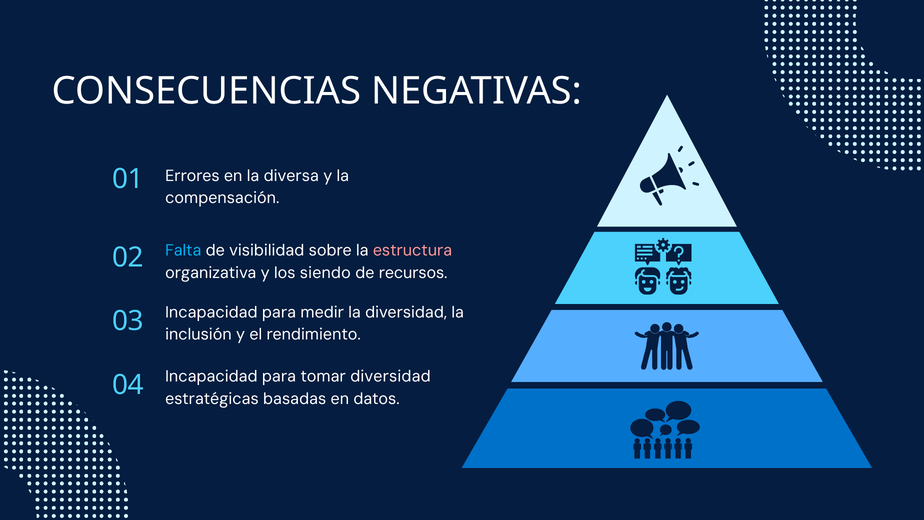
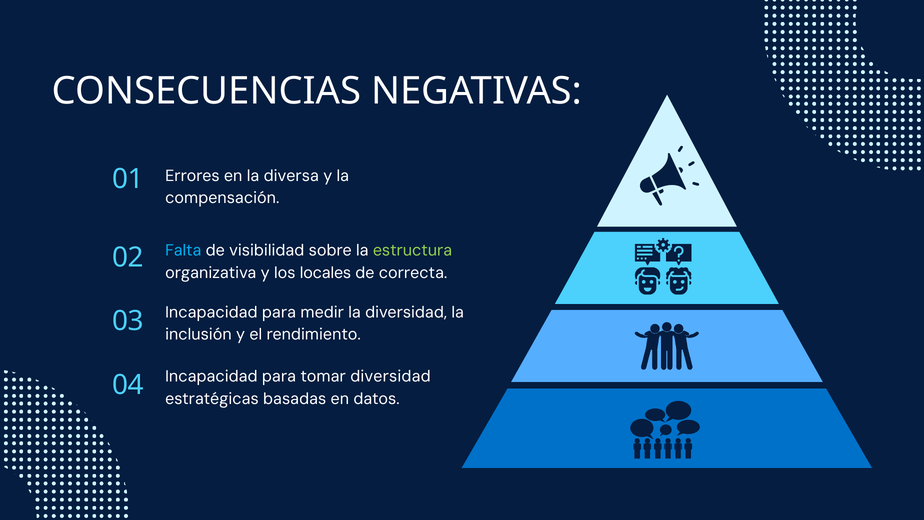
estructura colour: pink -> light green
siendo: siendo -> locales
recursos: recursos -> correcta
